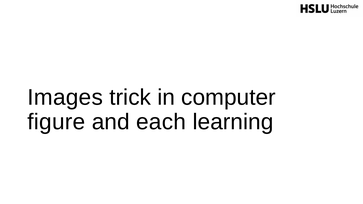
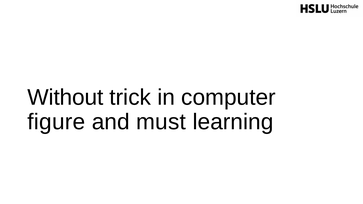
Images: Images -> Without
each: each -> must
